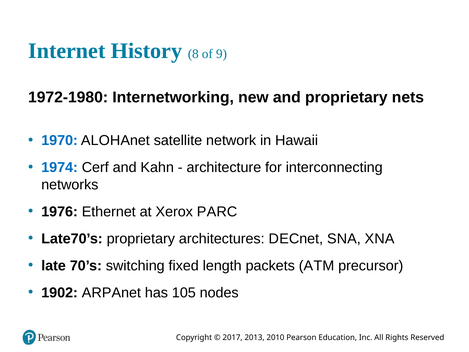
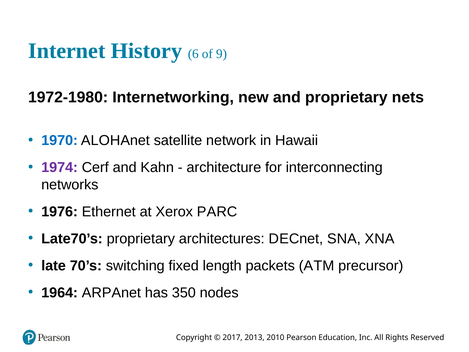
8: 8 -> 6
1974 colour: blue -> purple
1902: 1902 -> 1964
105: 105 -> 350
